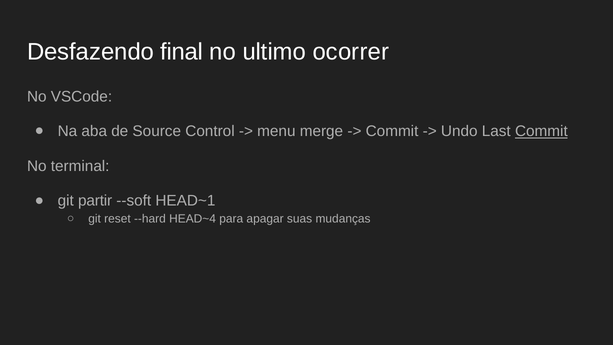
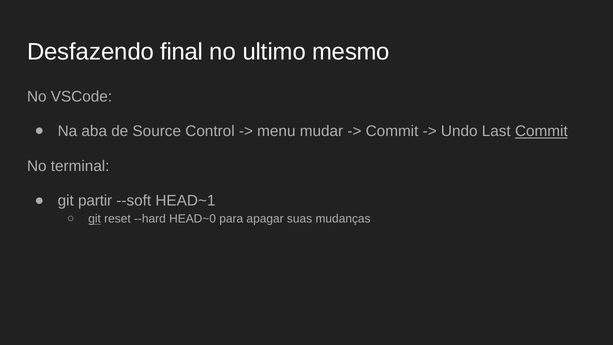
ocorrer: ocorrer -> mesmo
merge: merge -> mudar
git at (95, 219) underline: none -> present
HEAD~4: HEAD~4 -> HEAD~0
